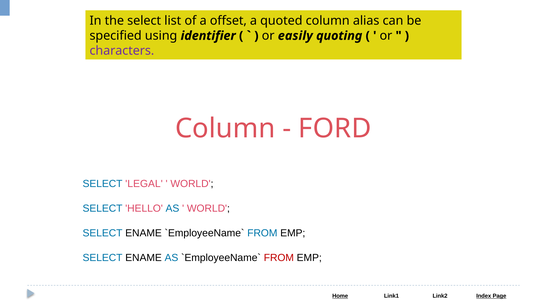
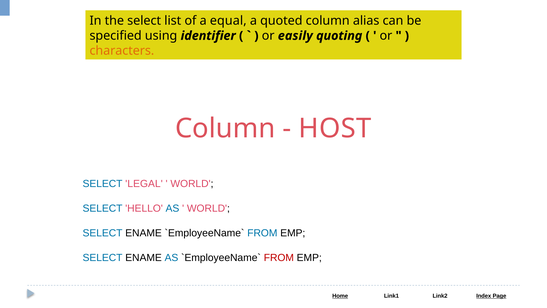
offset: offset -> equal
characters colour: purple -> orange
FORD: FORD -> HOST
